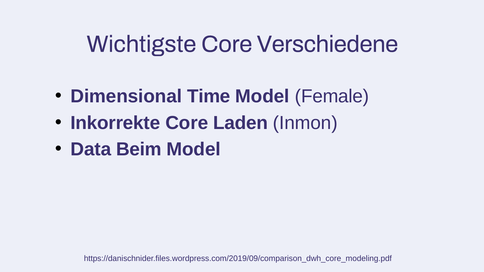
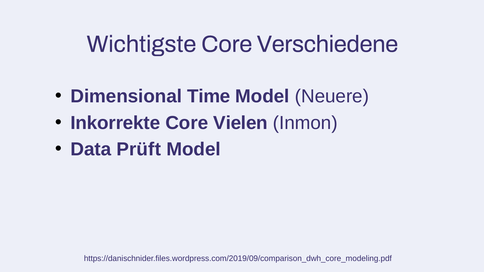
Female: Female -> Neuere
Laden: Laden -> Vielen
Beim: Beim -> Prüft
